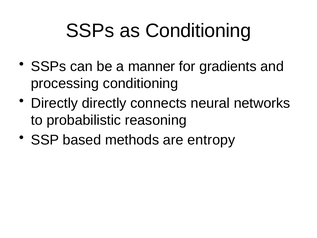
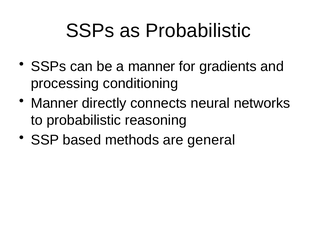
as Conditioning: Conditioning -> Probabilistic
Directly at (54, 103): Directly -> Manner
entropy: entropy -> general
